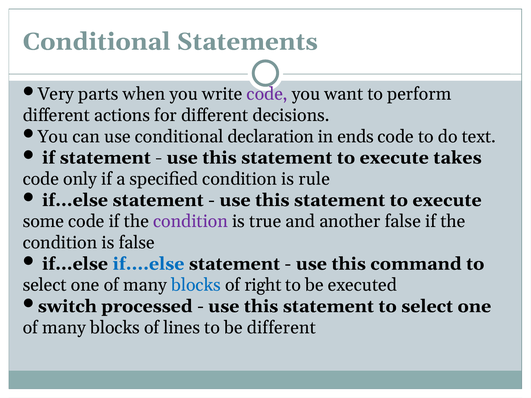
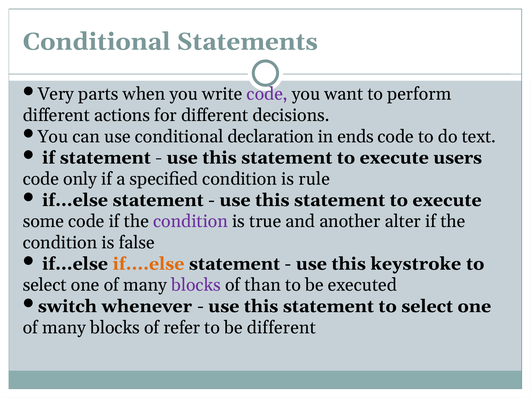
takes: takes -> users
another false: false -> alter
if....else colour: blue -> orange
command: command -> keystroke
blocks at (196, 285) colour: blue -> purple
right: right -> than
processed: processed -> whenever
lines: lines -> refer
